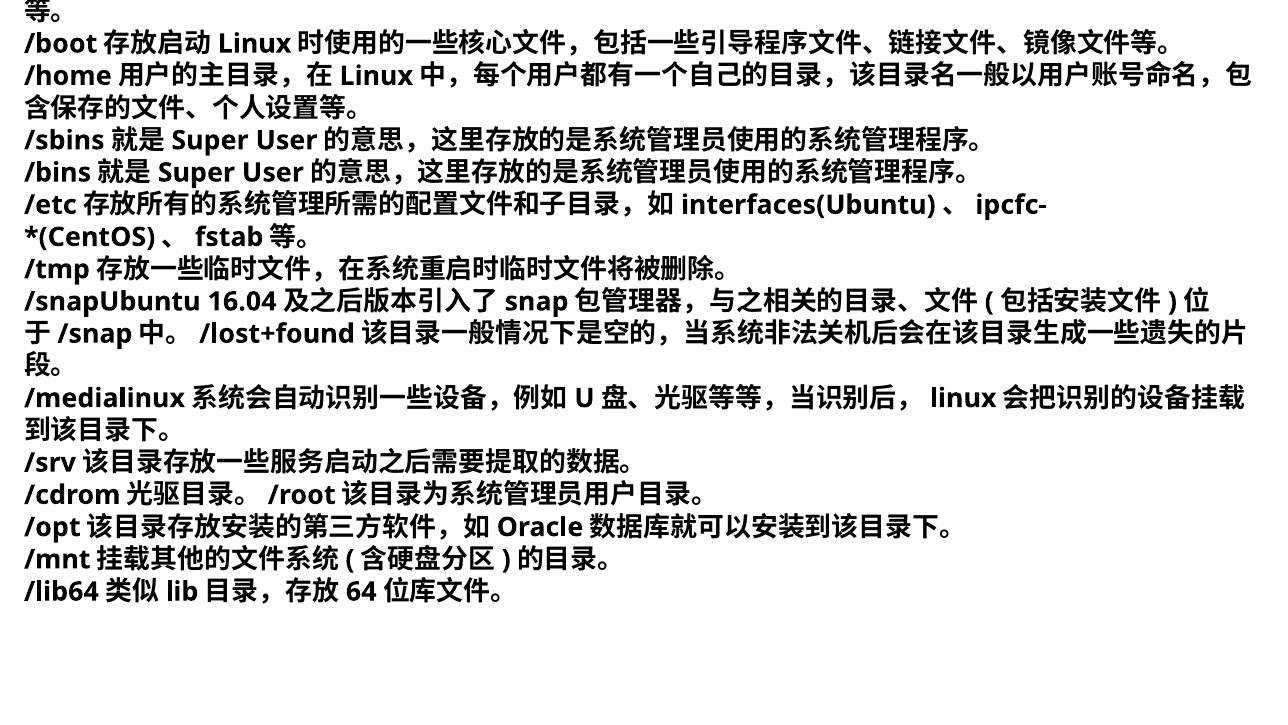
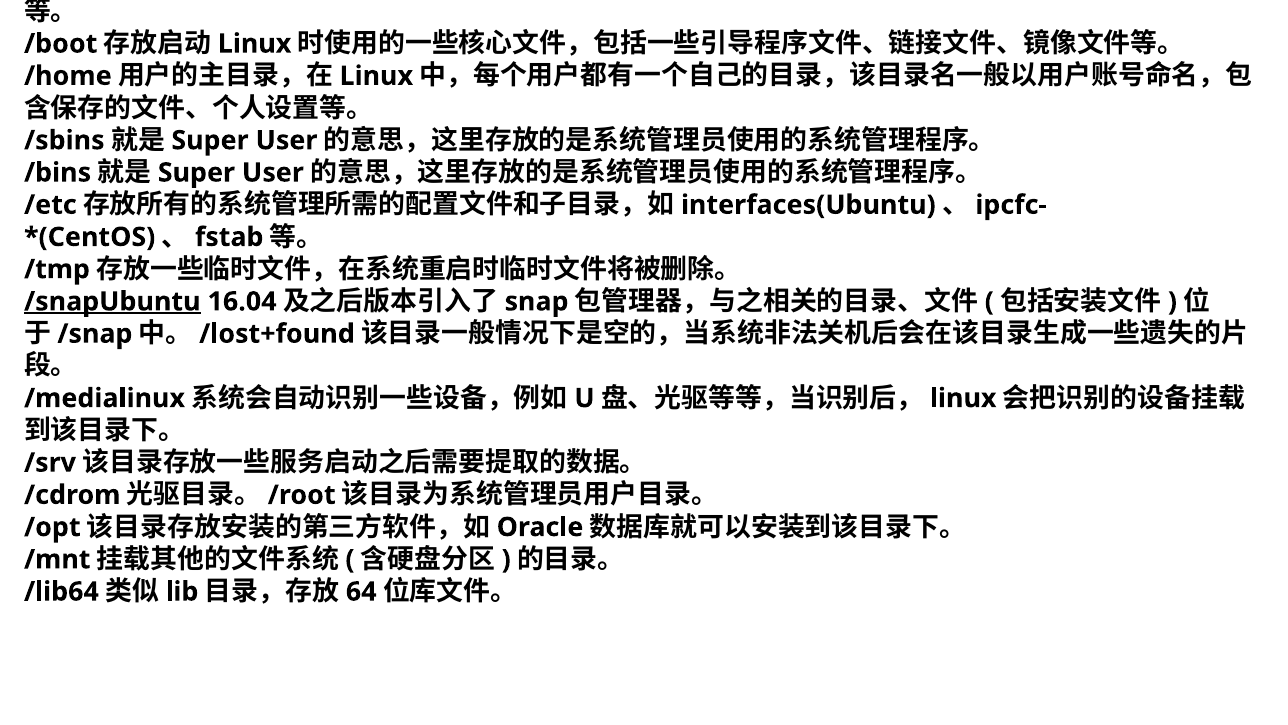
/snapUbuntu underline: none -> present
